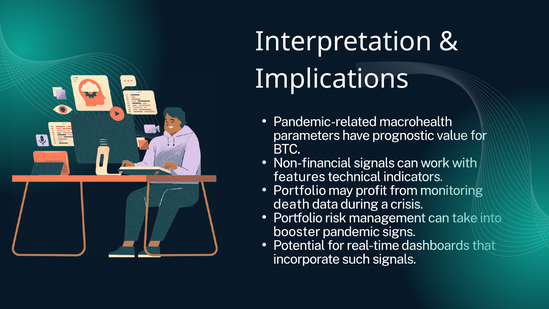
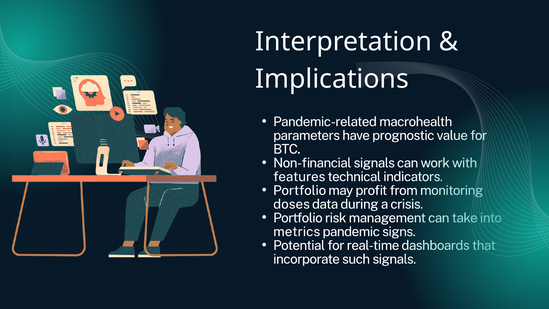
death: death -> doses
booster: booster -> metrics
